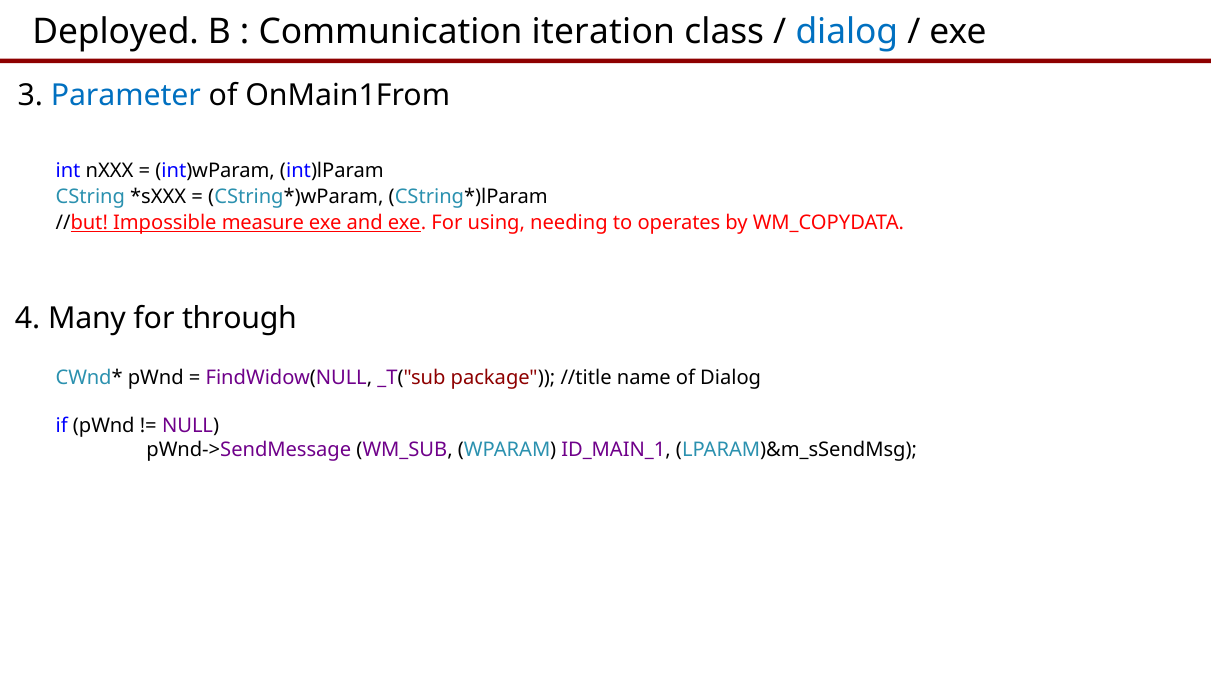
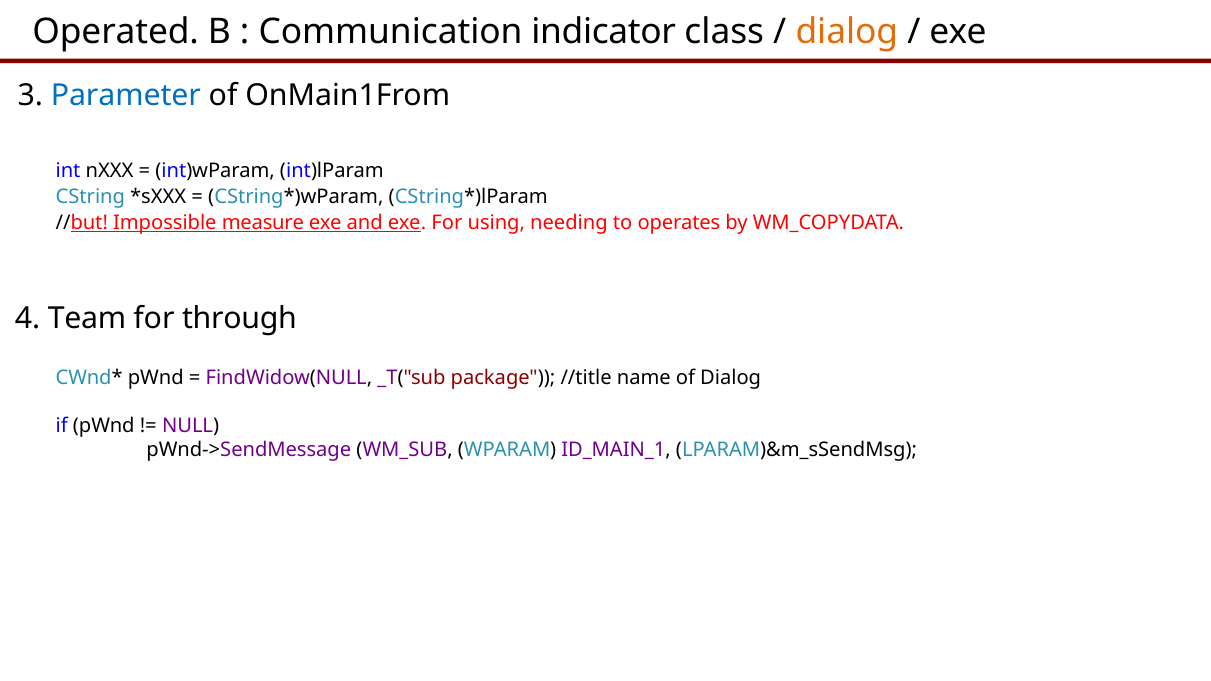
Deployed: Deployed -> Operated
iteration: iteration -> indicator
dialog at (847, 32) colour: blue -> orange
Many: Many -> Team
